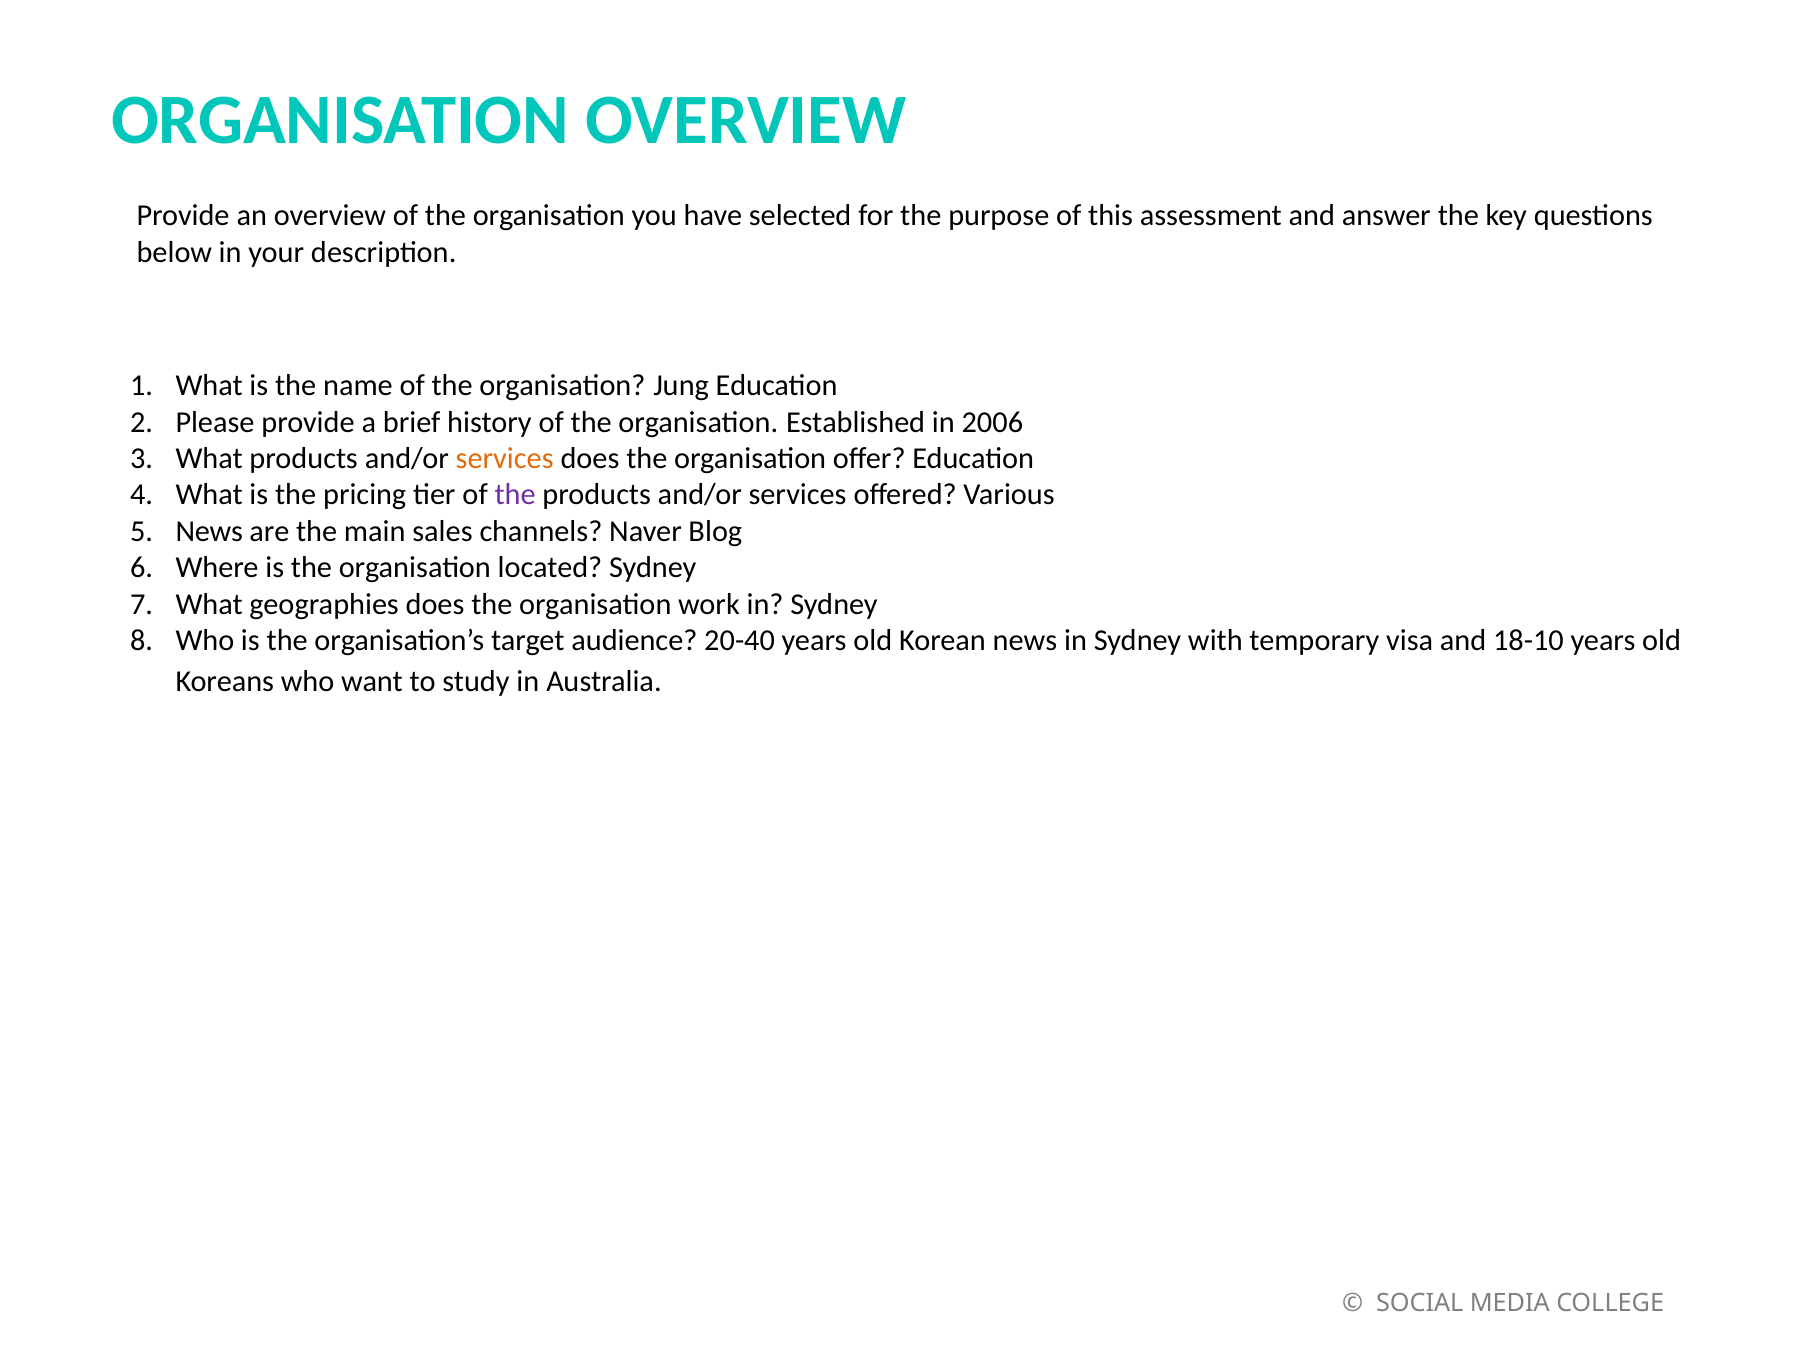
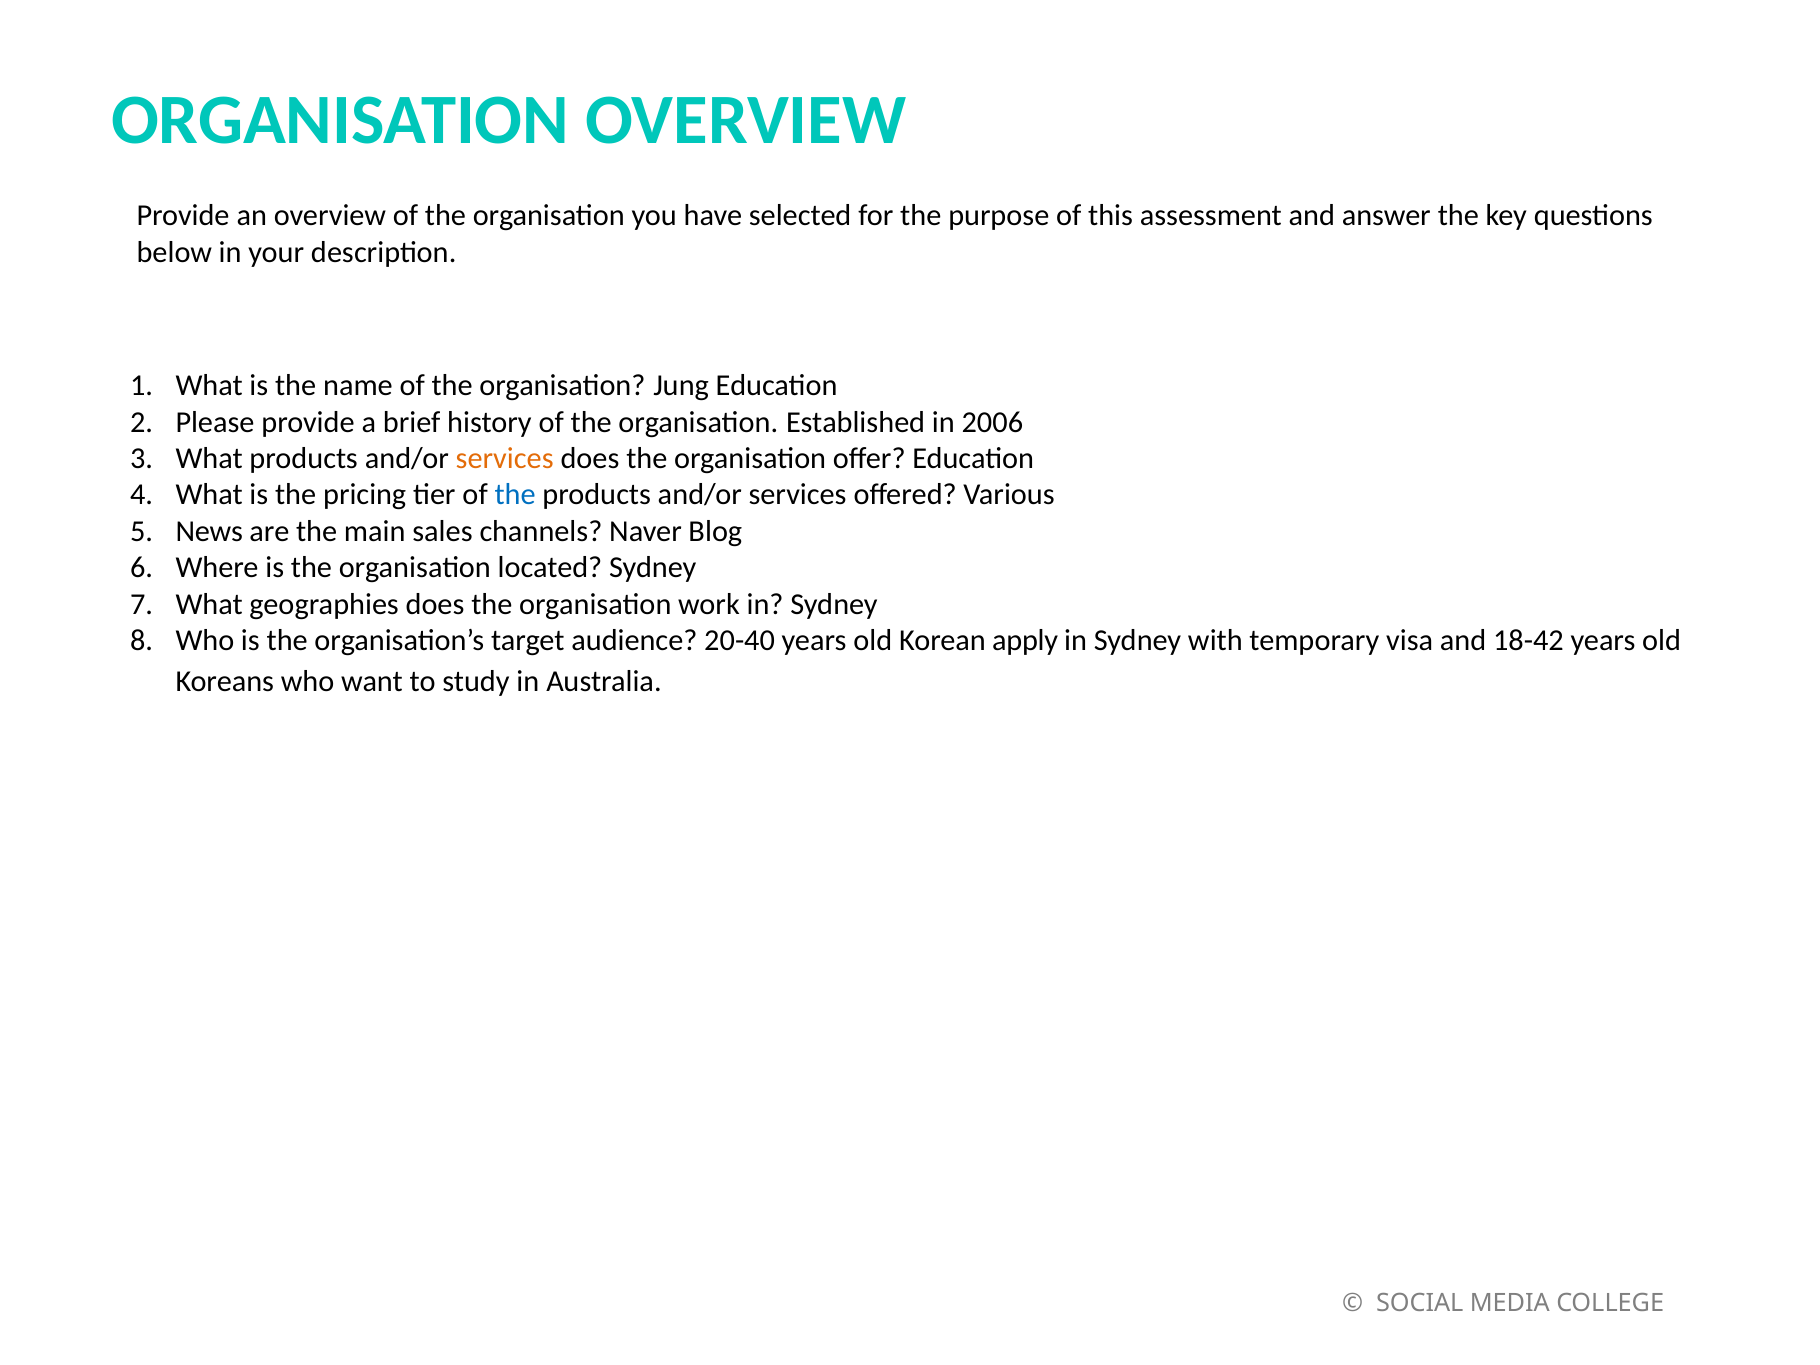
the at (515, 495) colour: purple -> blue
Korean news: news -> apply
18-10: 18-10 -> 18-42
